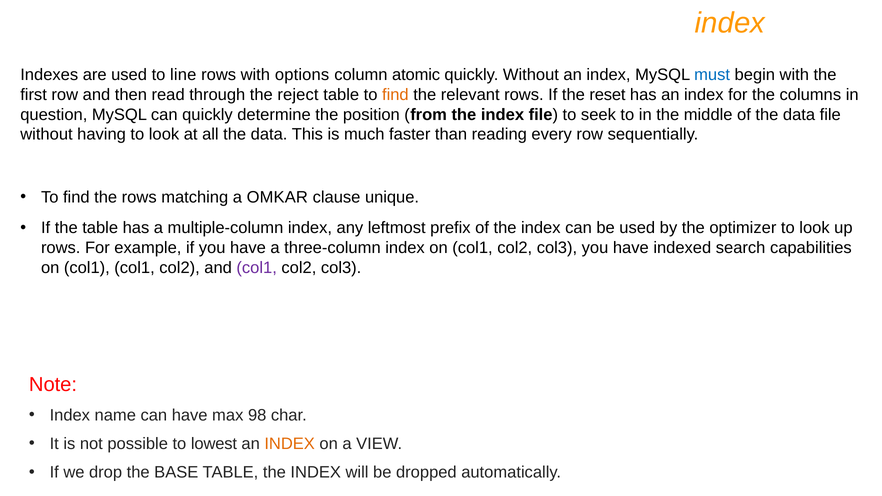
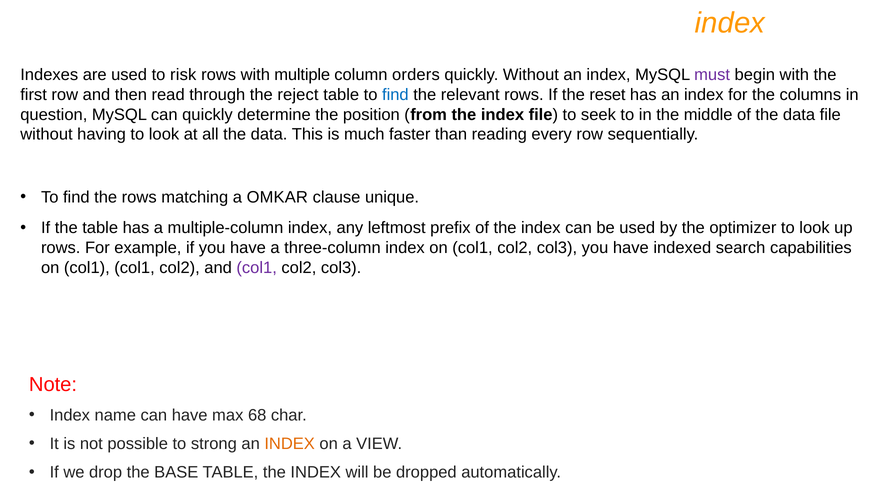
line: line -> risk
options: options -> multiple
atomic: atomic -> orders
must colour: blue -> purple
find at (395, 95) colour: orange -> blue
98: 98 -> 68
lowest: lowest -> strong
